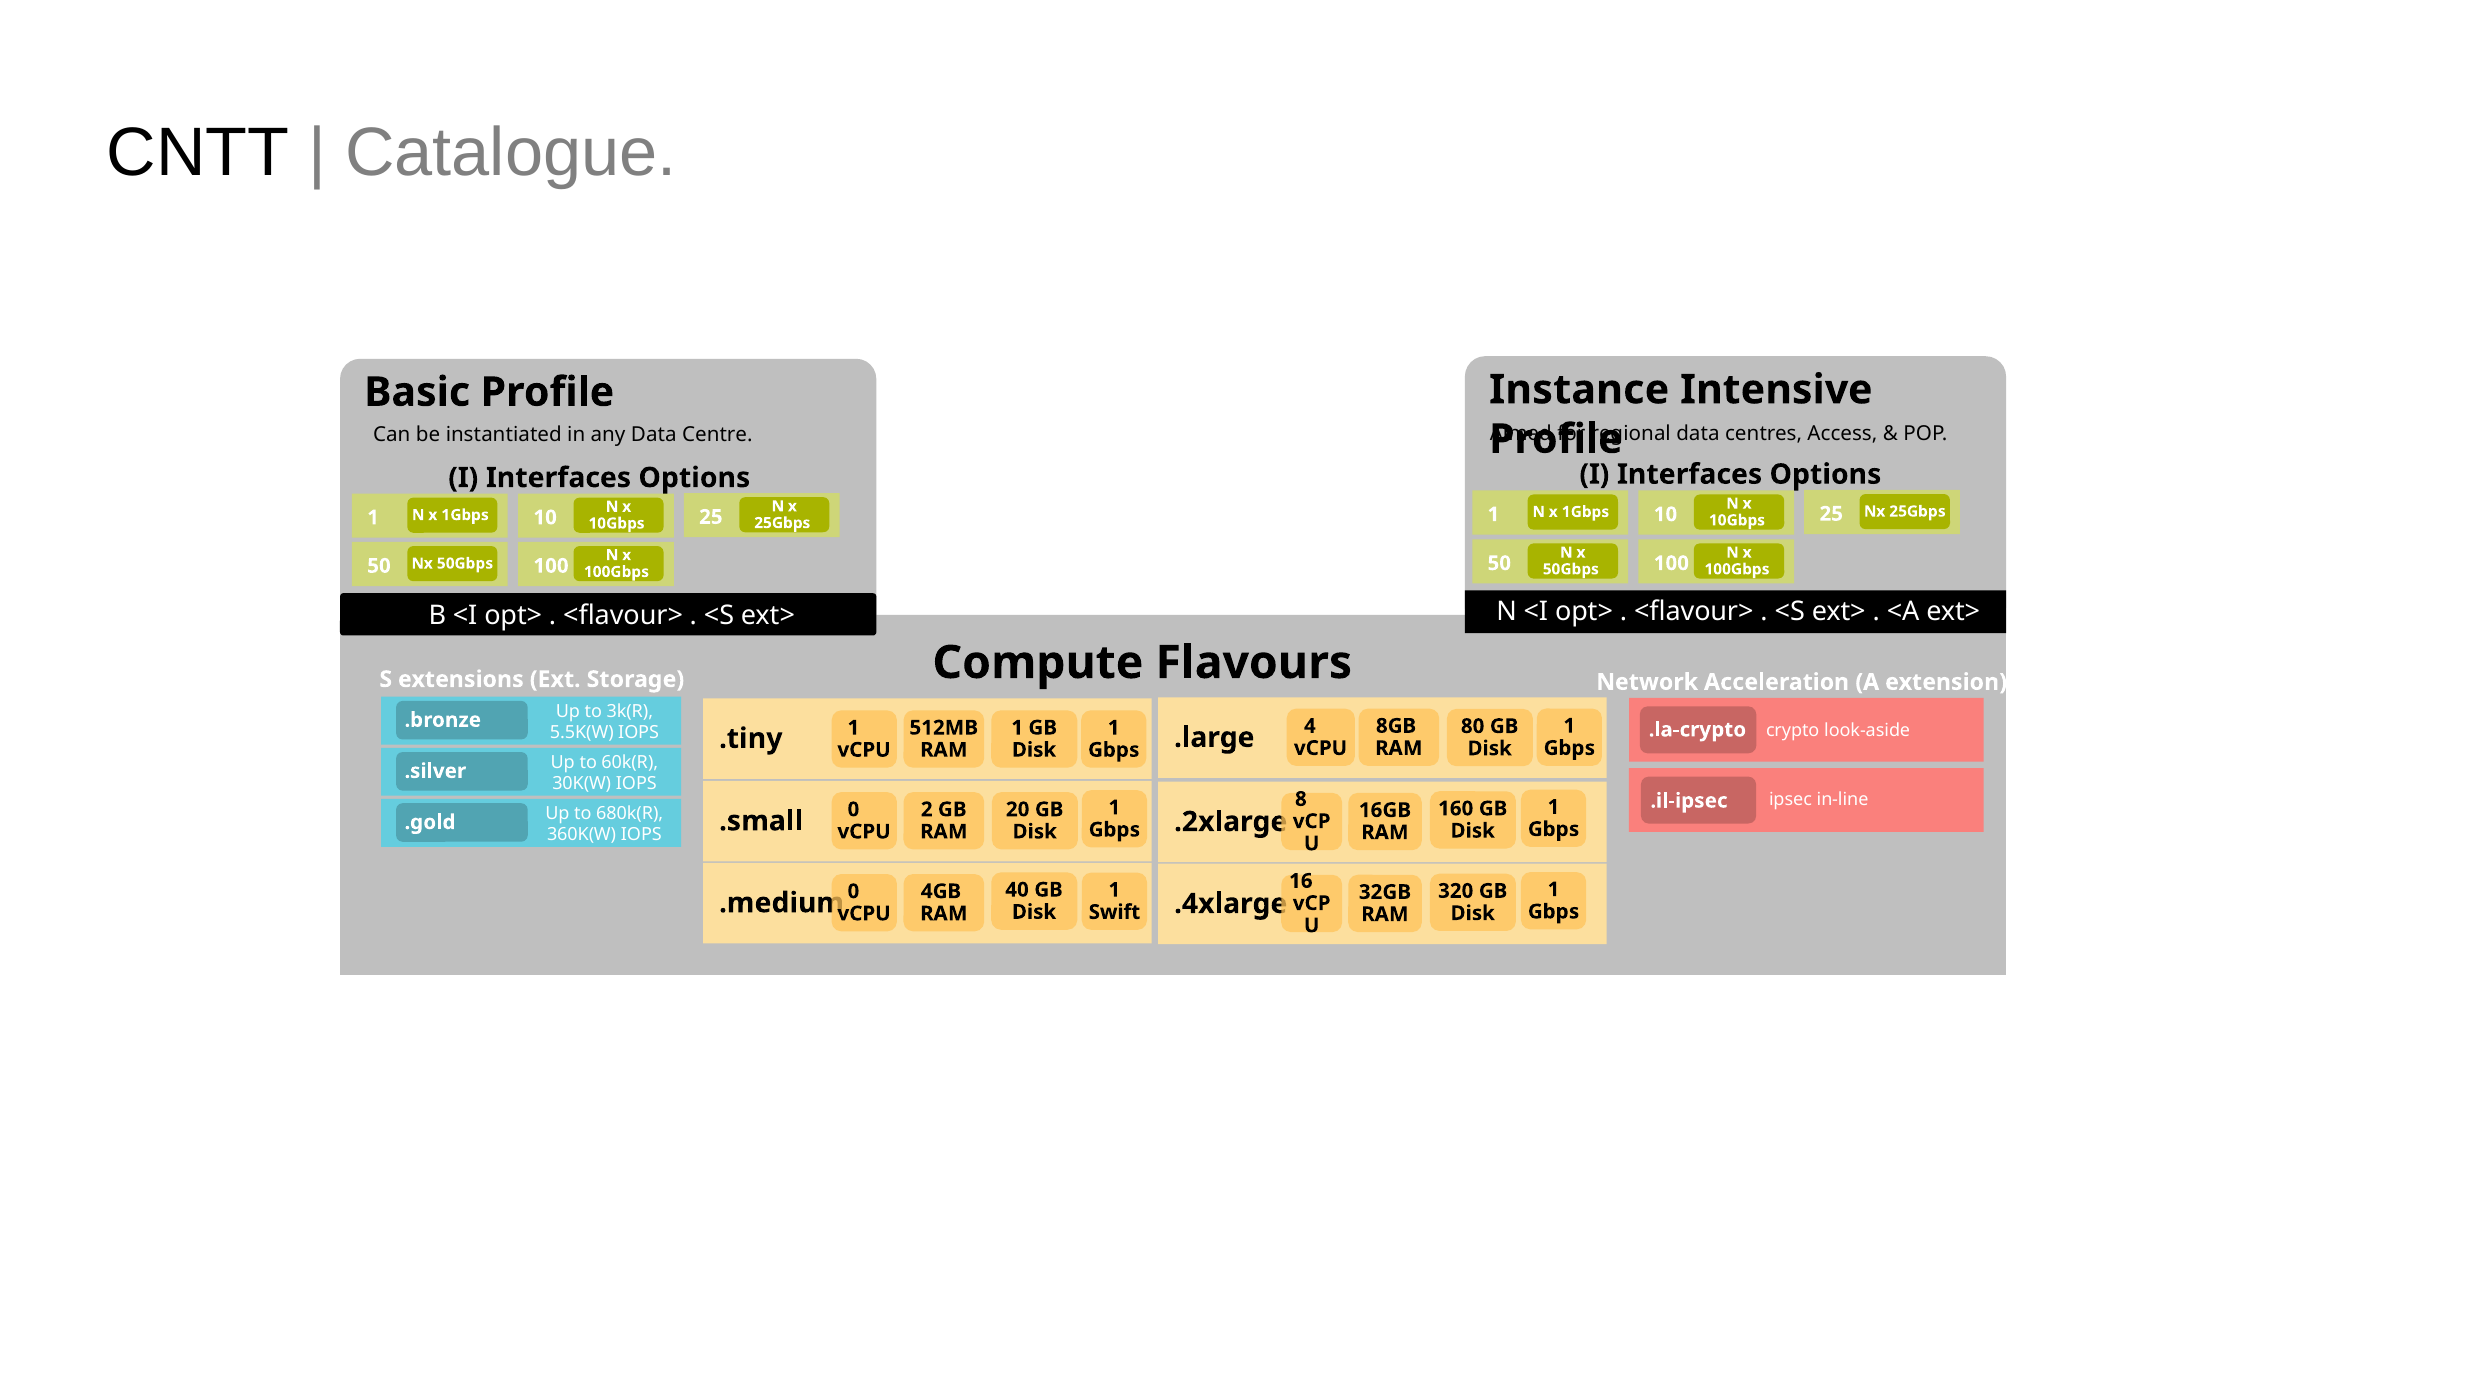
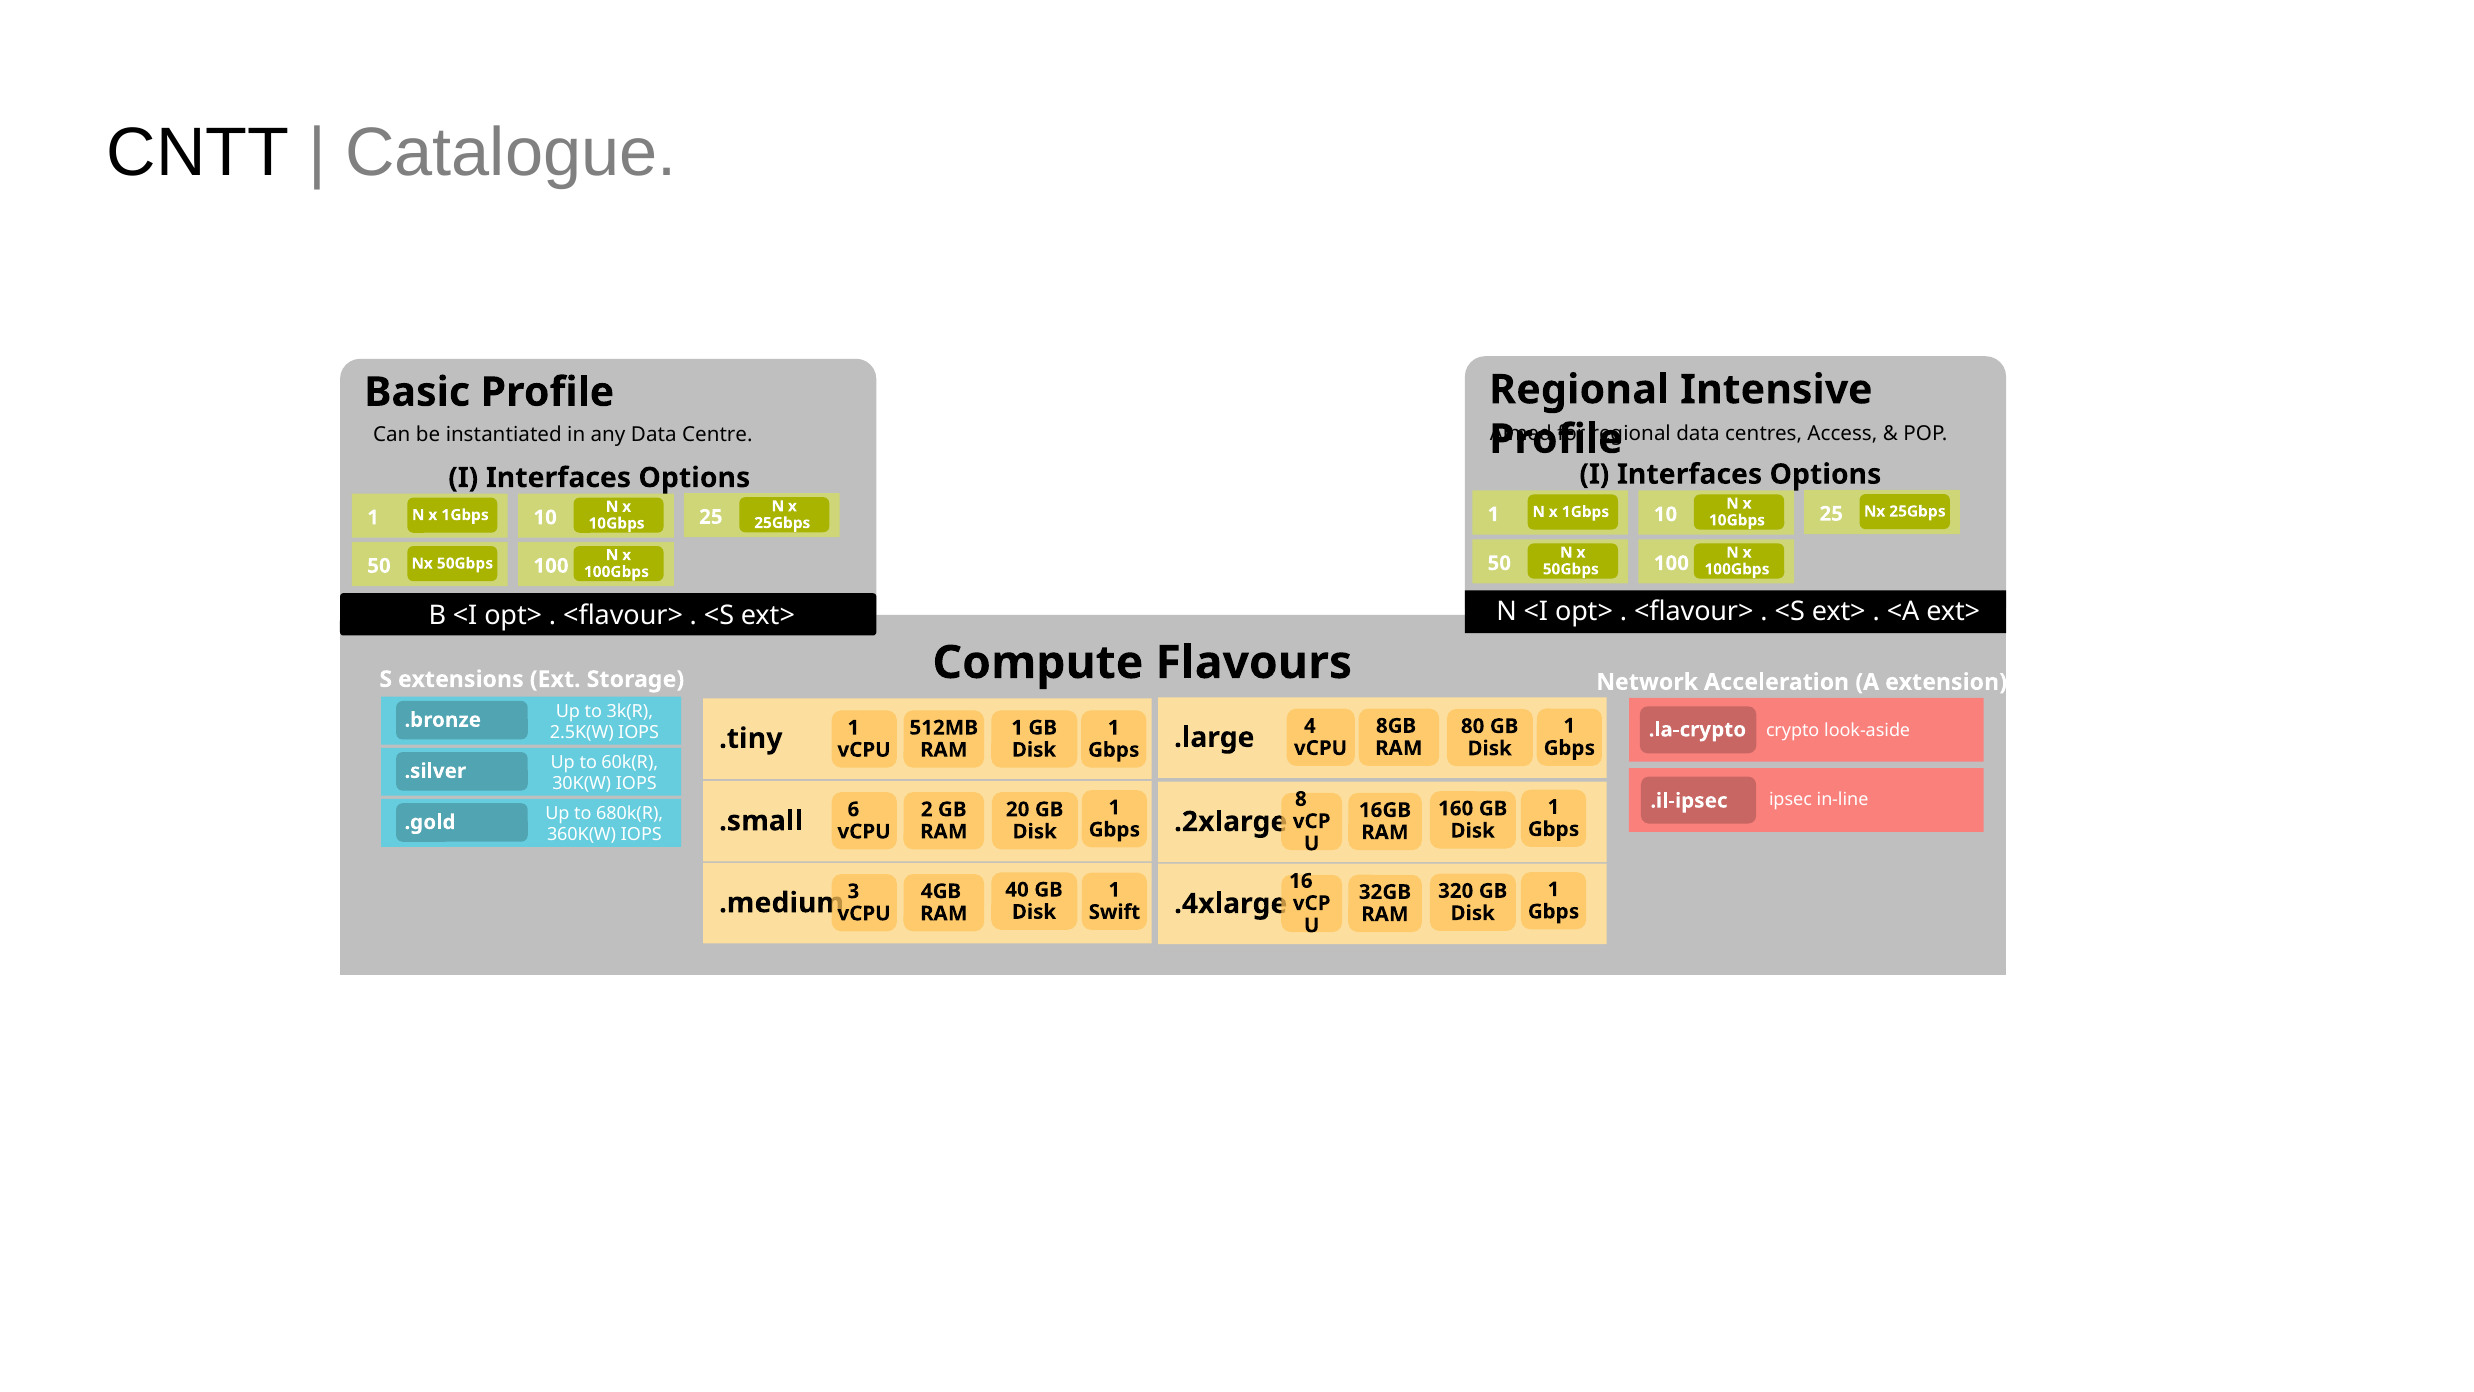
Instance at (1579, 390): Instance -> Regional
5.5K(W: 5.5K(W -> 2.5K(W
.small 0: 0 -> 6
.medium 0: 0 -> 3
